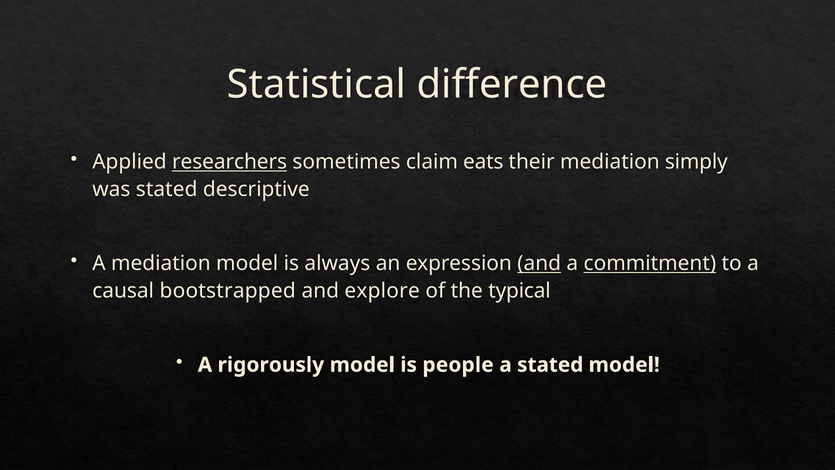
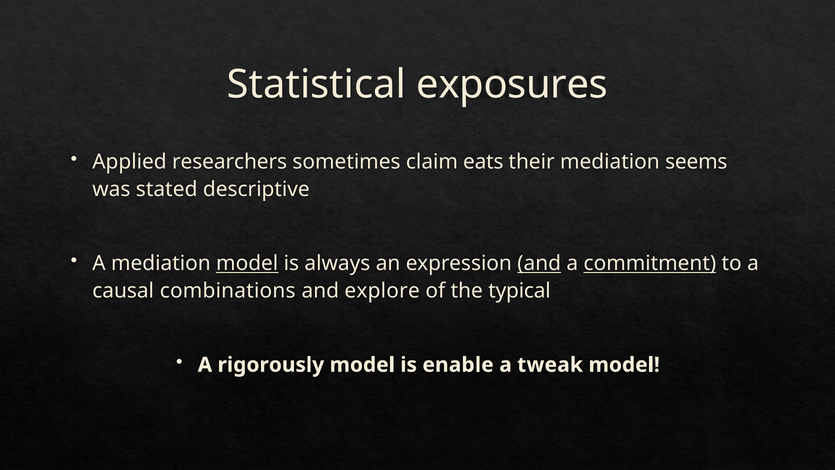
difference: difference -> exposures
researchers underline: present -> none
simply: simply -> seems
model at (247, 263) underline: none -> present
bootstrapped: bootstrapped -> combinations
people: people -> enable
a stated: stated -> tweak
